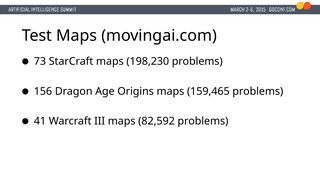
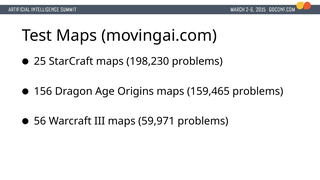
73: 73 -> 25
41: 41 -> 56
82,592: 82,592 -> 59,971
